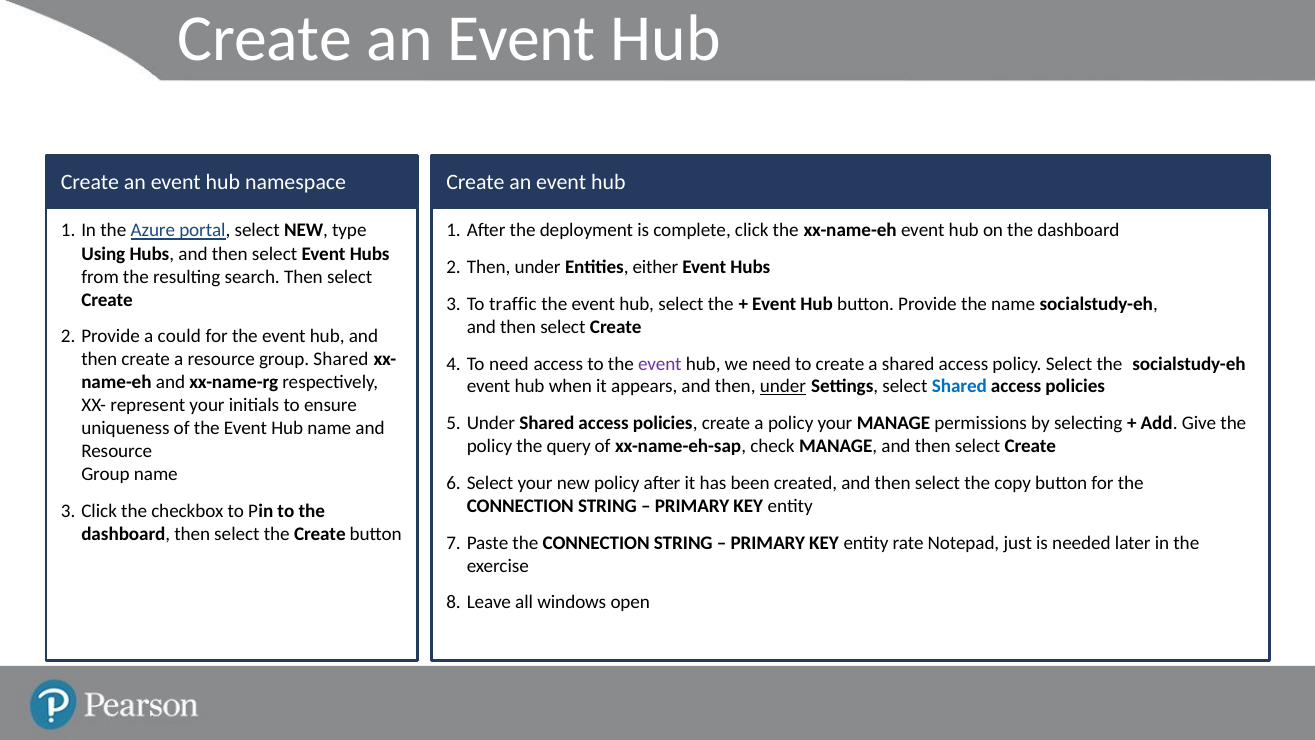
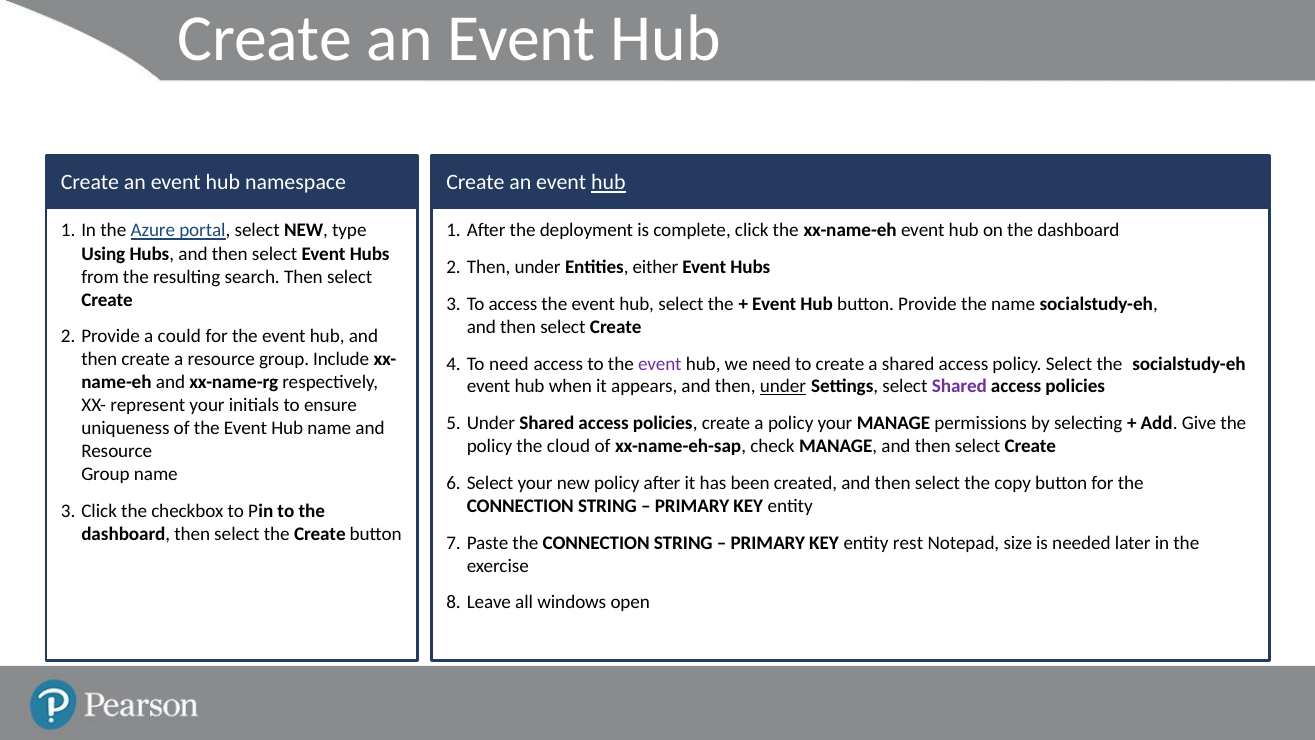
hub at (608, 183) underline: none -> present
To traffic: traffic -> access
group Shared: Shared -> Include
Shared at (959, 387) colour: blue -> purple
query: query -> cloud
rate: rate -> rest
just: just -> size
